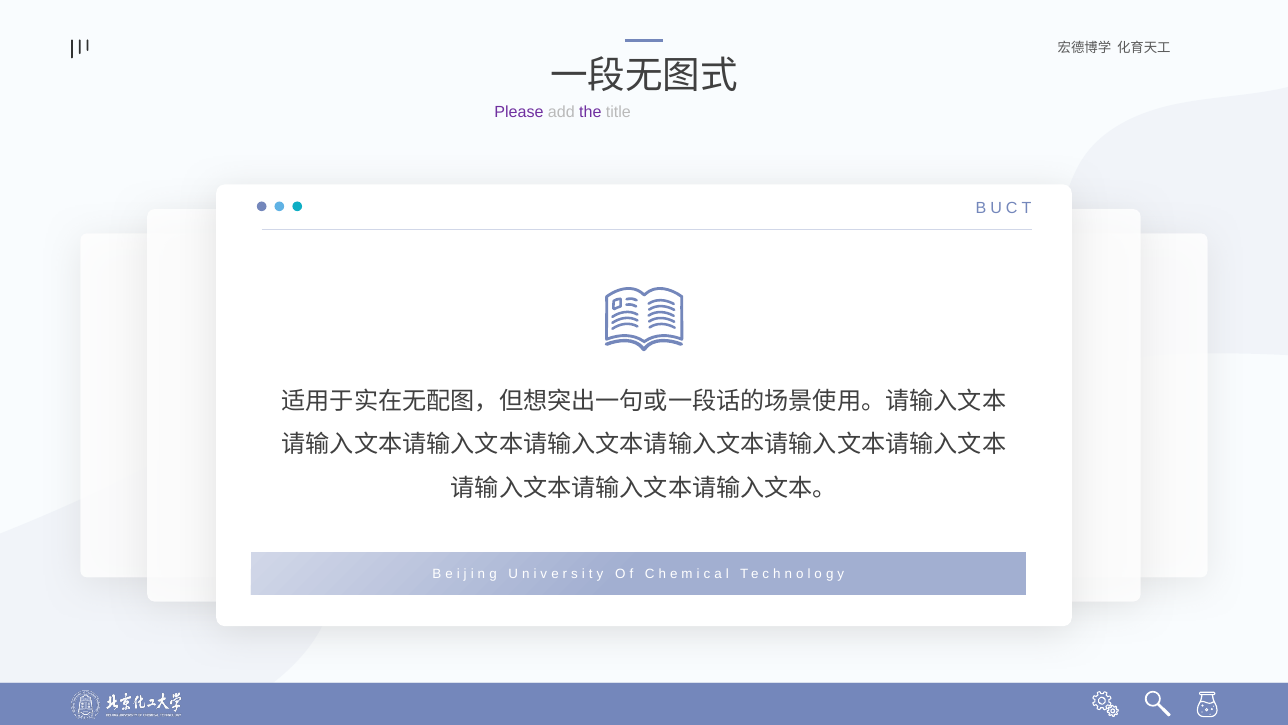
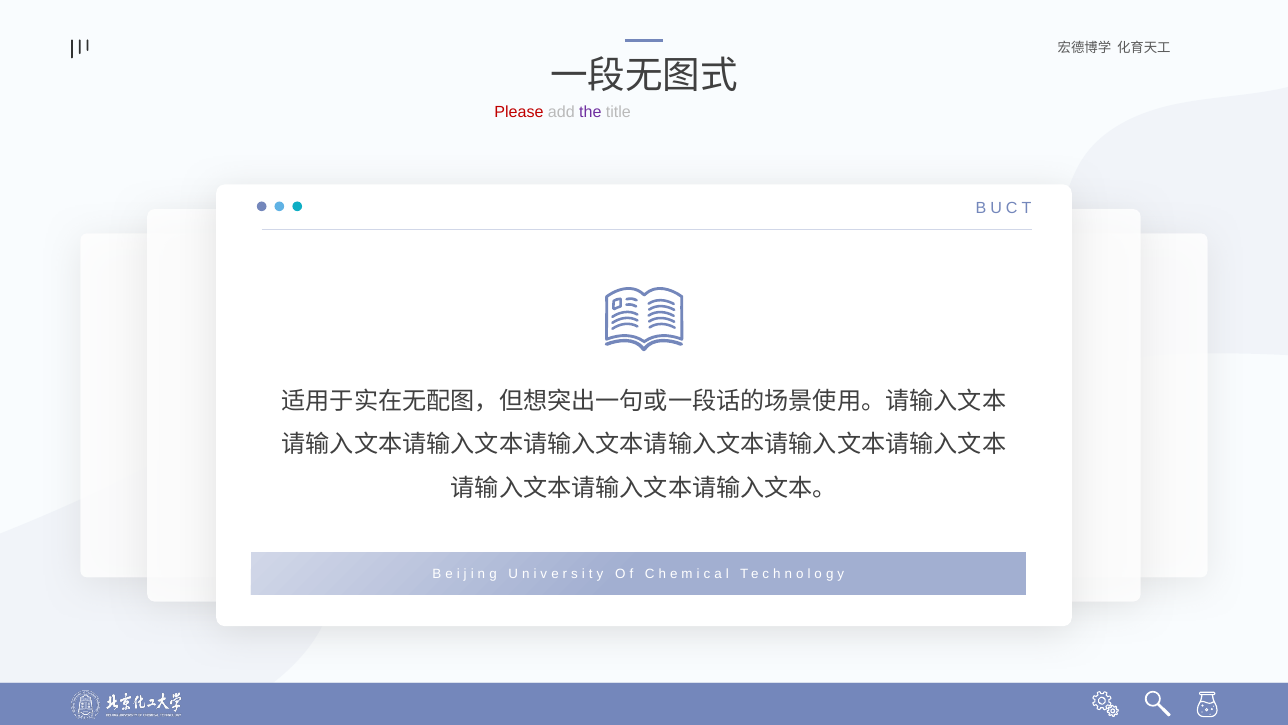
Please colour: purple -> red
